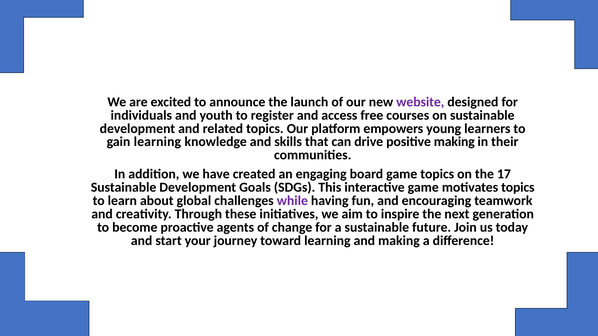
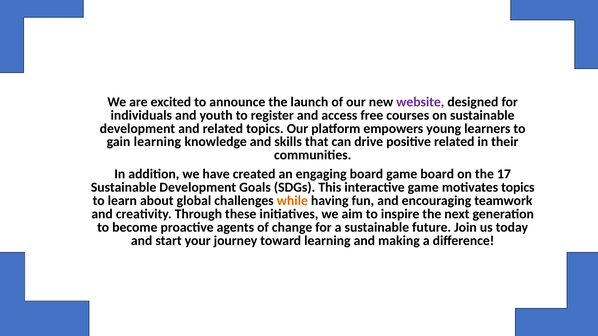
positive making: making -> related
game topics: topics -> board
while colour: purple -> orange
